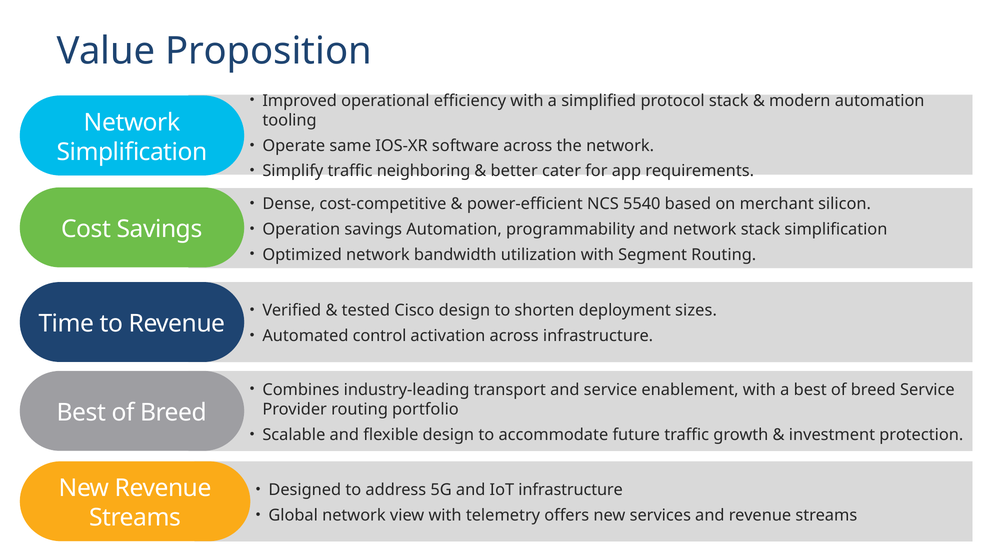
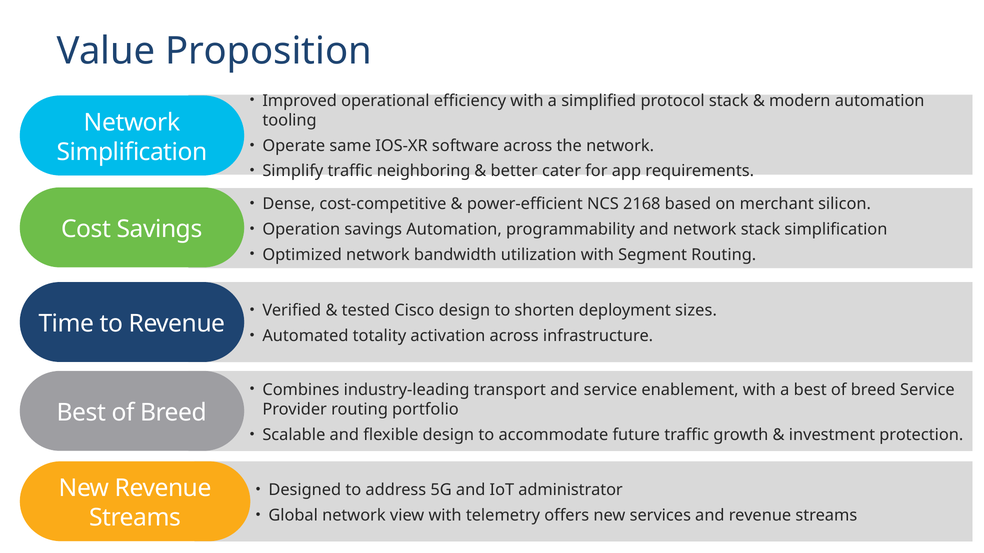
5540: 5540 -> 2168
control: control -> totality
IoT infrastructure: infrastructure -> administrator
